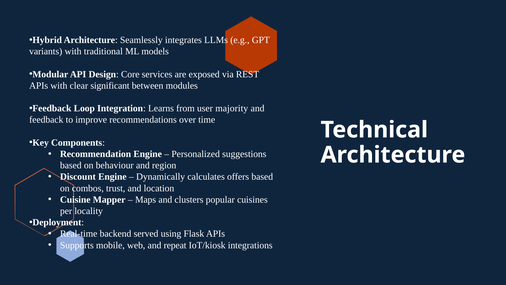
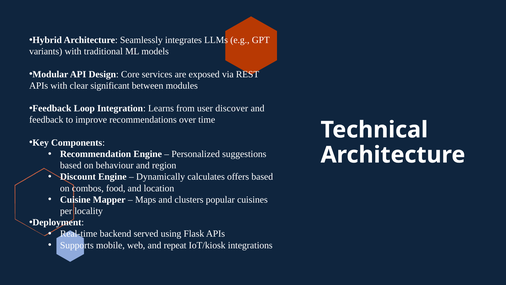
majority: majority -> discover
trust: trust -> food
